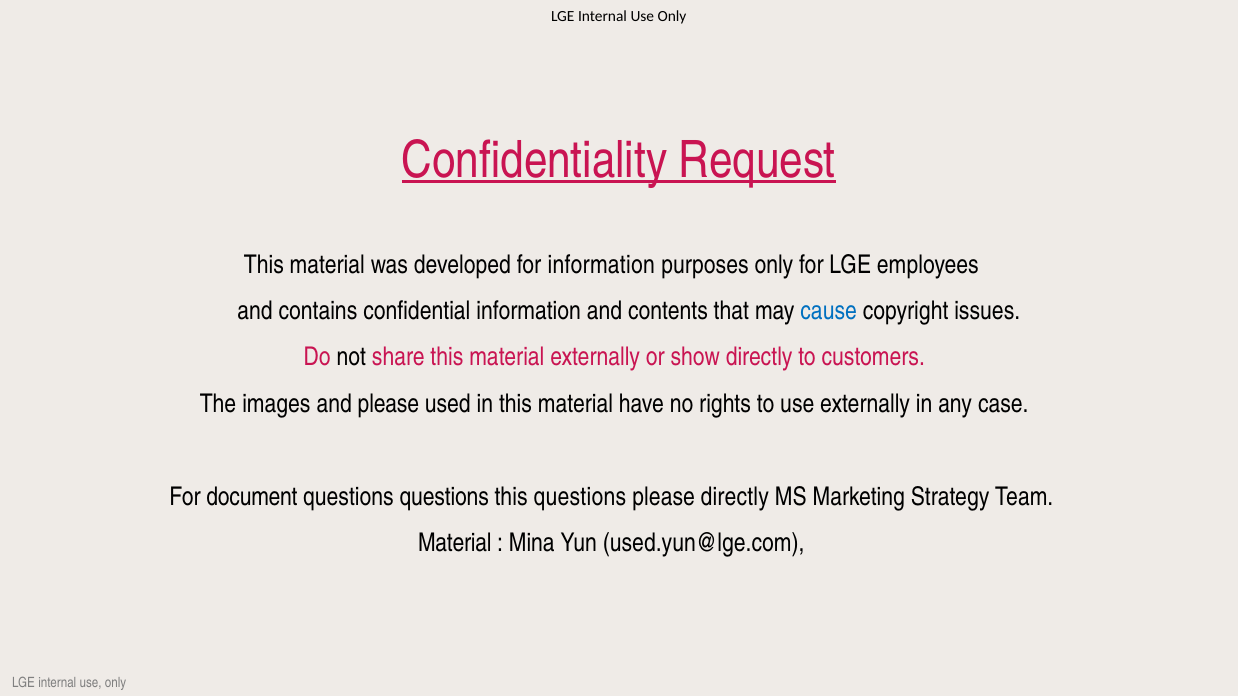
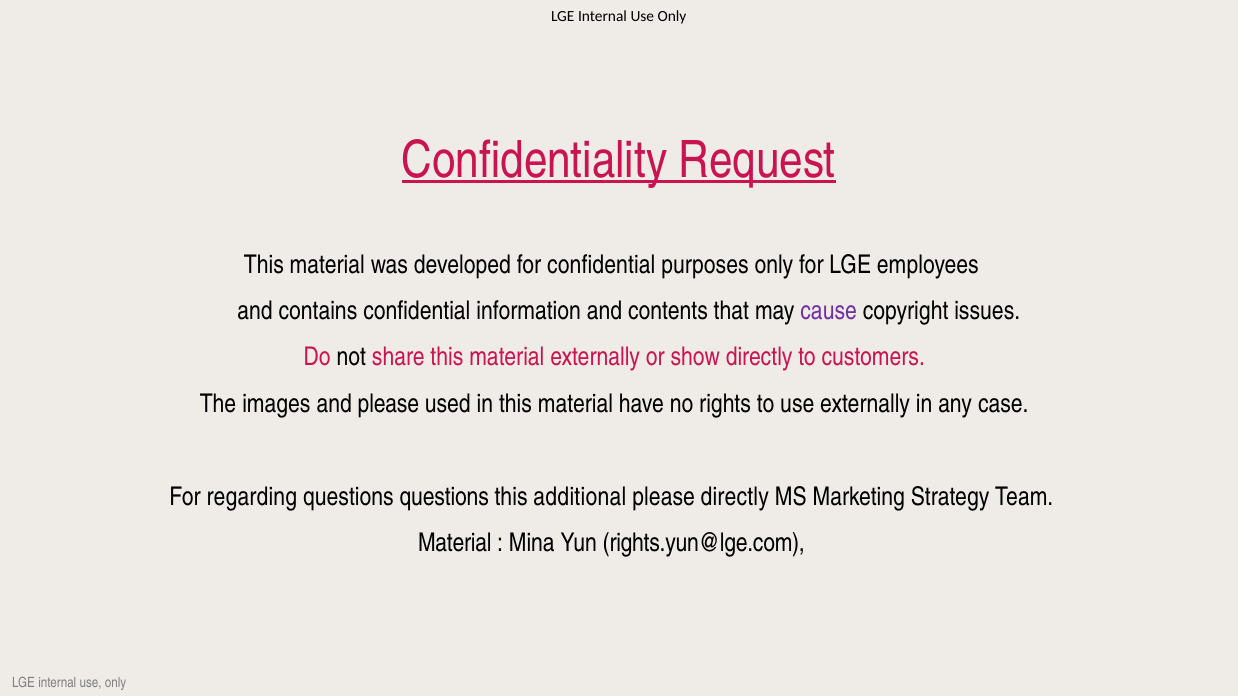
for information: information -> confidential
cause colour: blue -> purple
document: document -> regarding
this questions: questions -> additional
used.yun@lge.com: used.yun@lge.com -> rights.yun@lge.com
